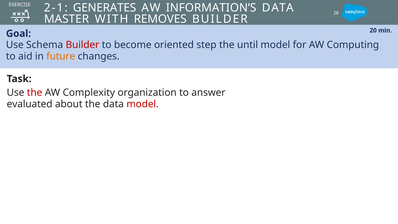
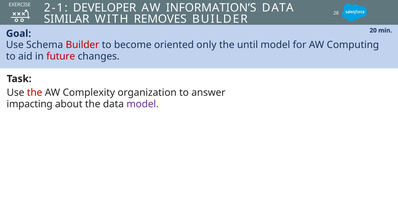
GENERATES: GENERATES -> DEVELOPER
MASTER: MASTER -> SIMILAR
step: step -> only
future colour: orange -> red
evaluated: evaluated -> impacting
model at (143, 104) colour: red -> purple
